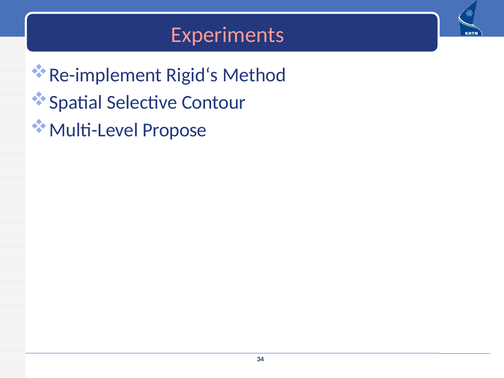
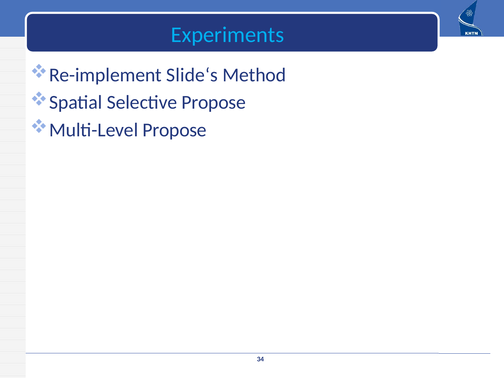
Experiments colour: pink -> light blue
Rigid‘s: Rigid‘s -> Slide‘s
Selective Contour: Contour -> Propose
